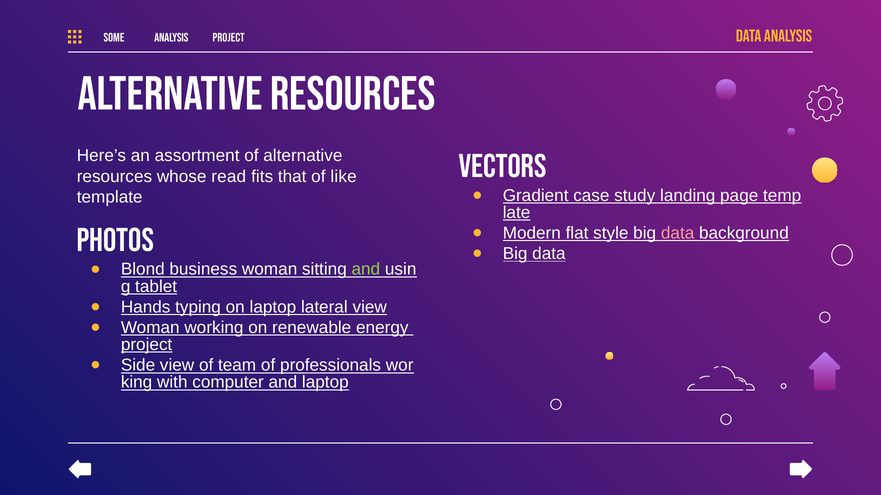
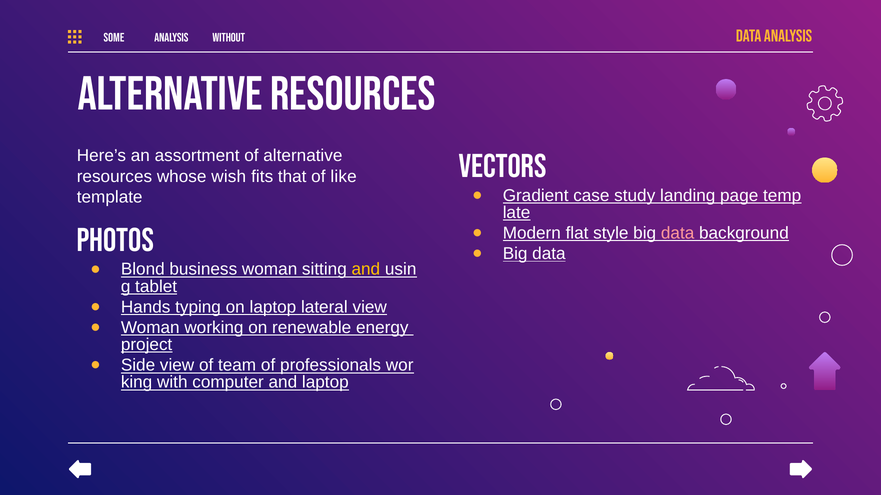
ANALYSIS PROJECT: PROJECT -> WITHOUT
read: read -> wish
and at (366, 270) colour: light green -> yellow
